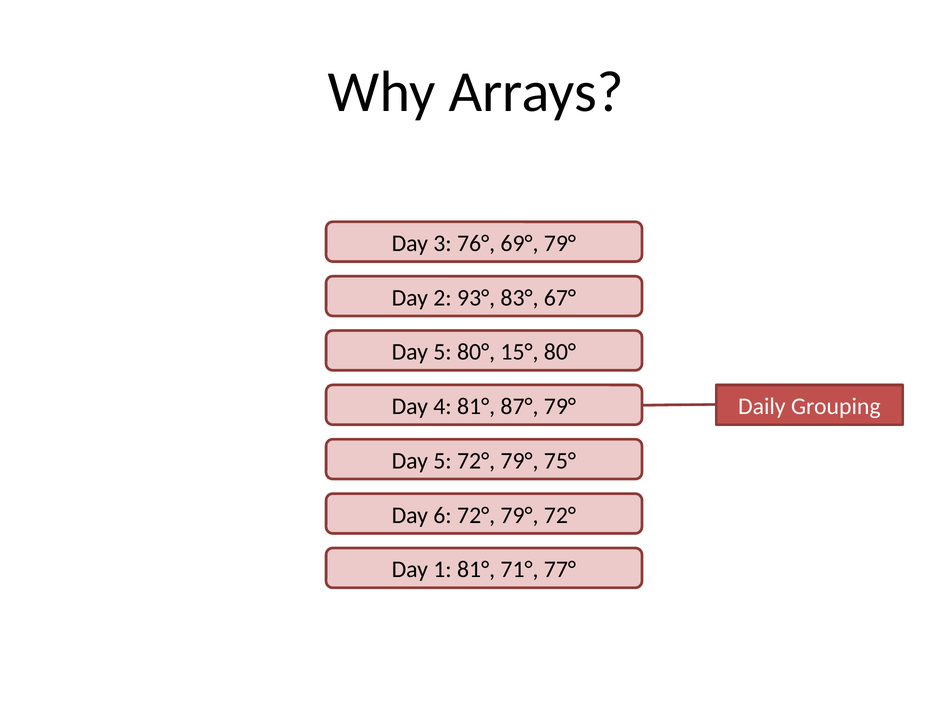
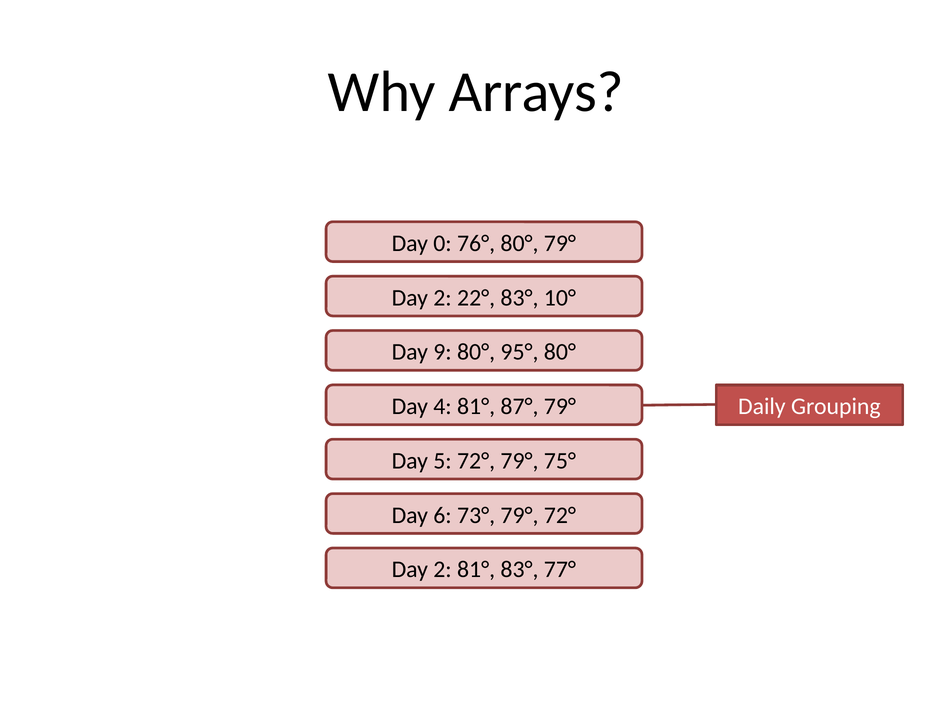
3: 3 -> 0
76° 69°: 69° -> 80°
93°: 93° -> 22°
67°: 67° -> 10°
5 at (443, 352): 5 -> 9
15°: 15° -> 95°
6 72°: 72° -> 73°
1 at (443, 570): 1 -> 2
81° 71°: 71° -> 83°
